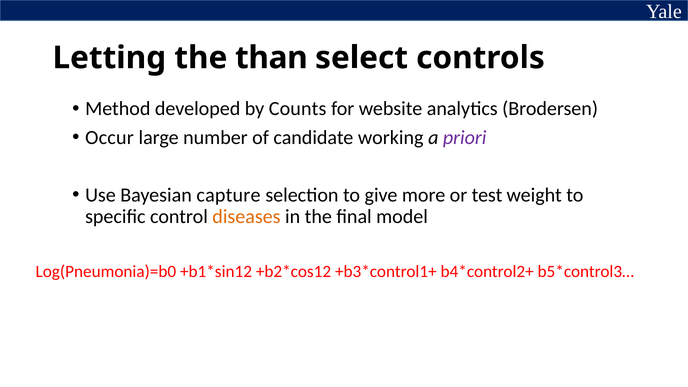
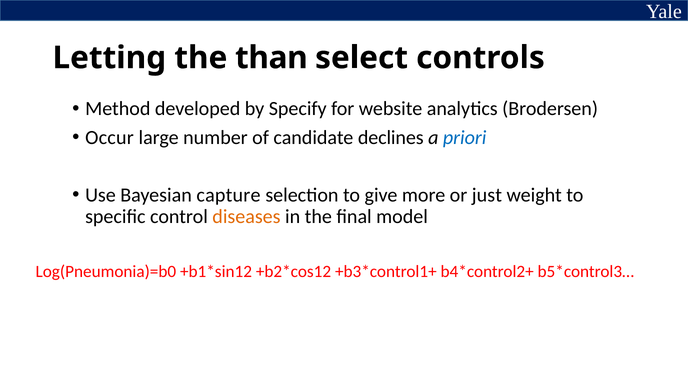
Counts: Counts -> Specify
working: working -> declines
priori colour: purple -> blue
test: test -> just
